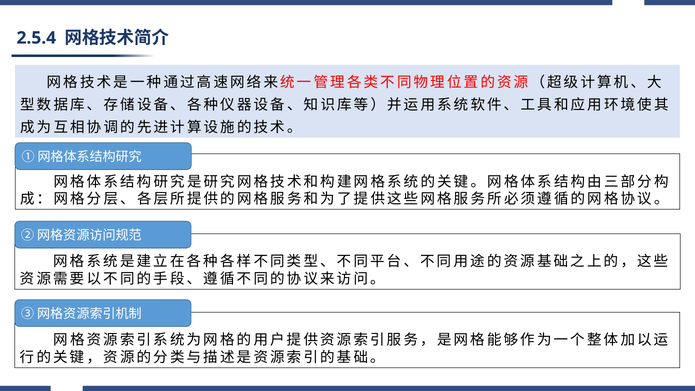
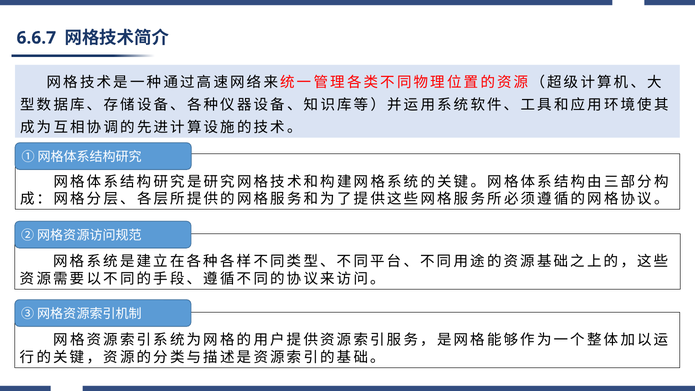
2.5.4: 2.5.4 -> 6.6.7
